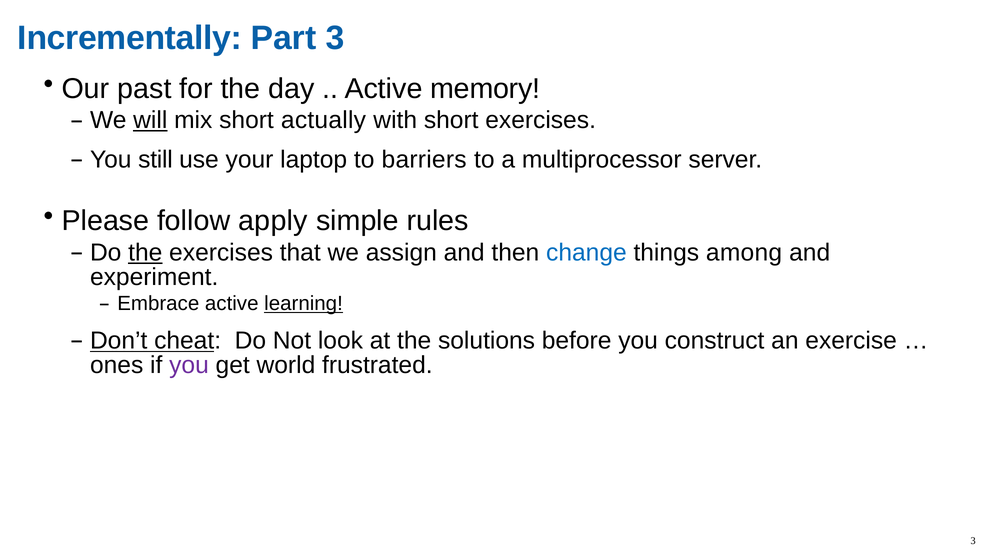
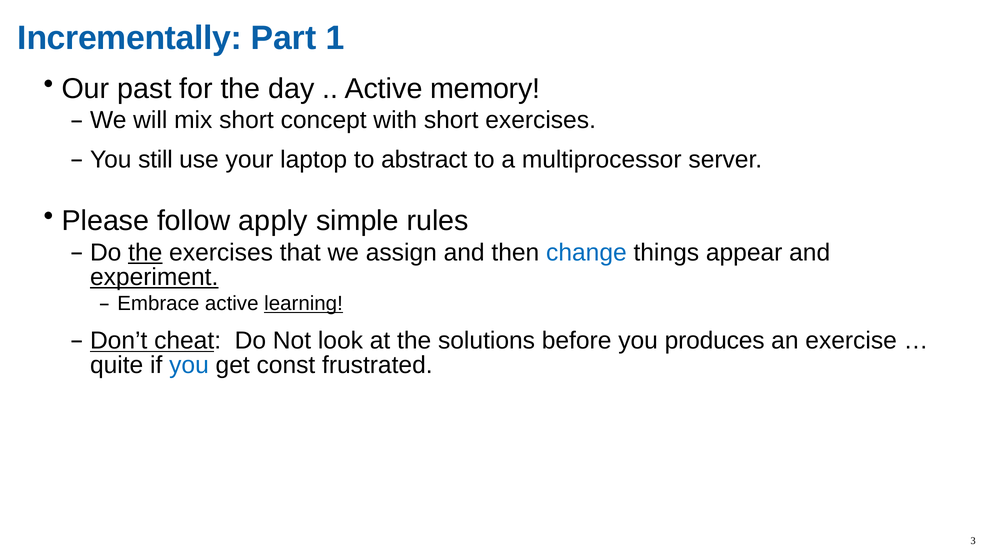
Part 3: 3 -> 1
will underline: present -> none
actually: actually -> concept
barriers: barriers -> abstract
among: among -> appear
experiment underline: none -> present
construct: construct -> produces
ones: ones -> quite
you at (189, 365) colour: purple -> blue
world: world -> const
